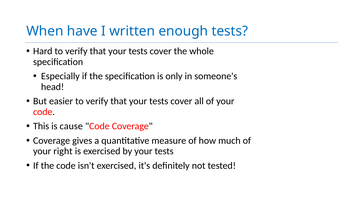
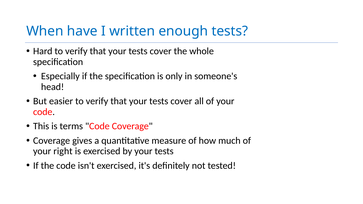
cause: cause -> terms
